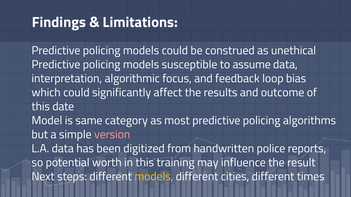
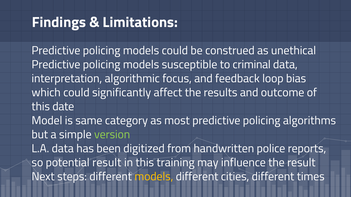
assume: assume -> criminal
version colour: pink -> light green
potential worth: worth -> result
